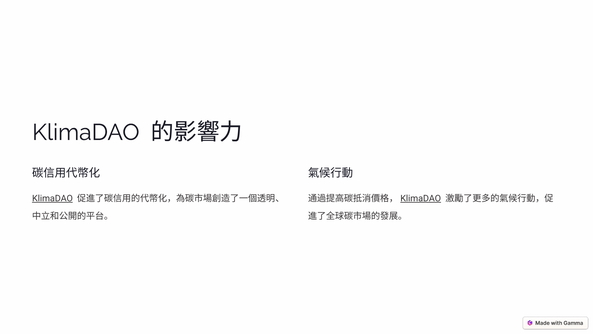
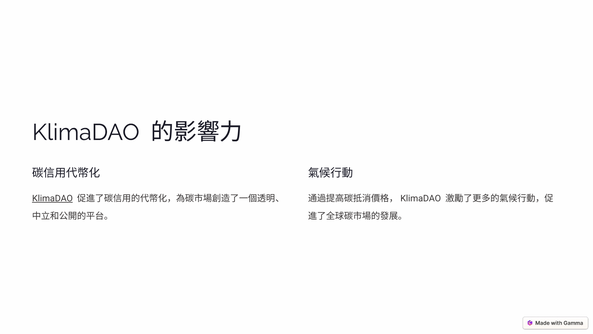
KlimaDAO at (421, 198) underline: present -> none
